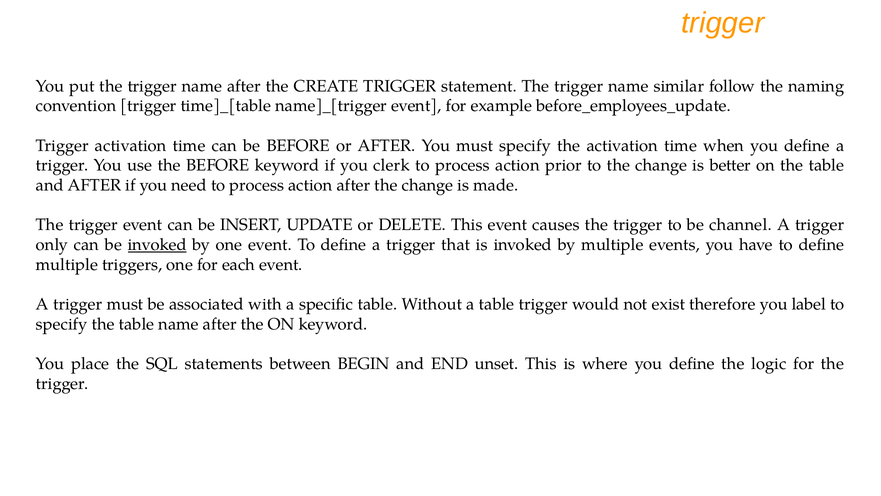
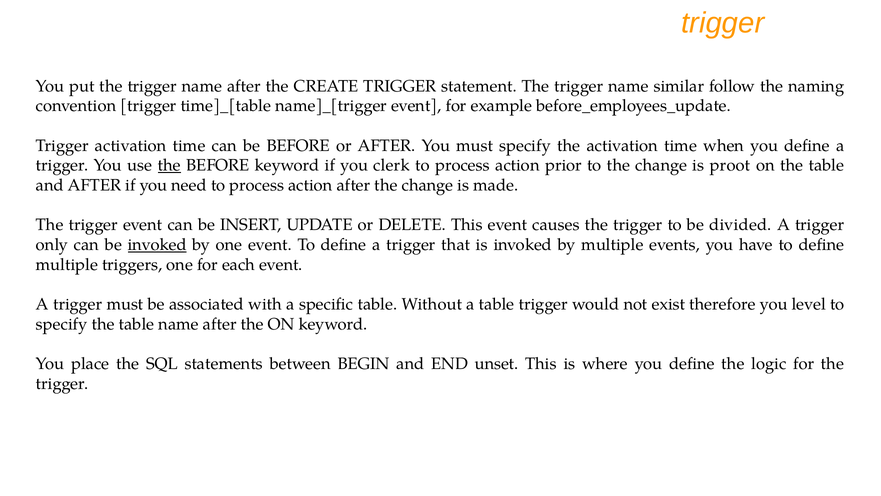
the at (169, 165) underline: none -> present
better: better -> proot
channel: channel -> divided
label: label -> level
